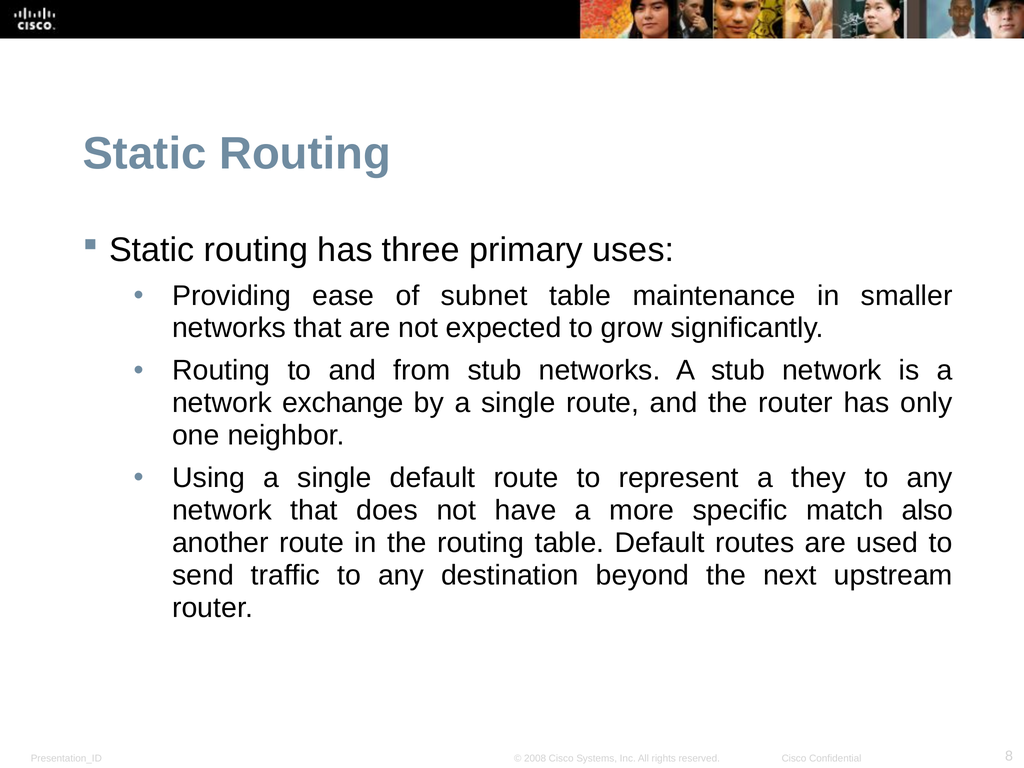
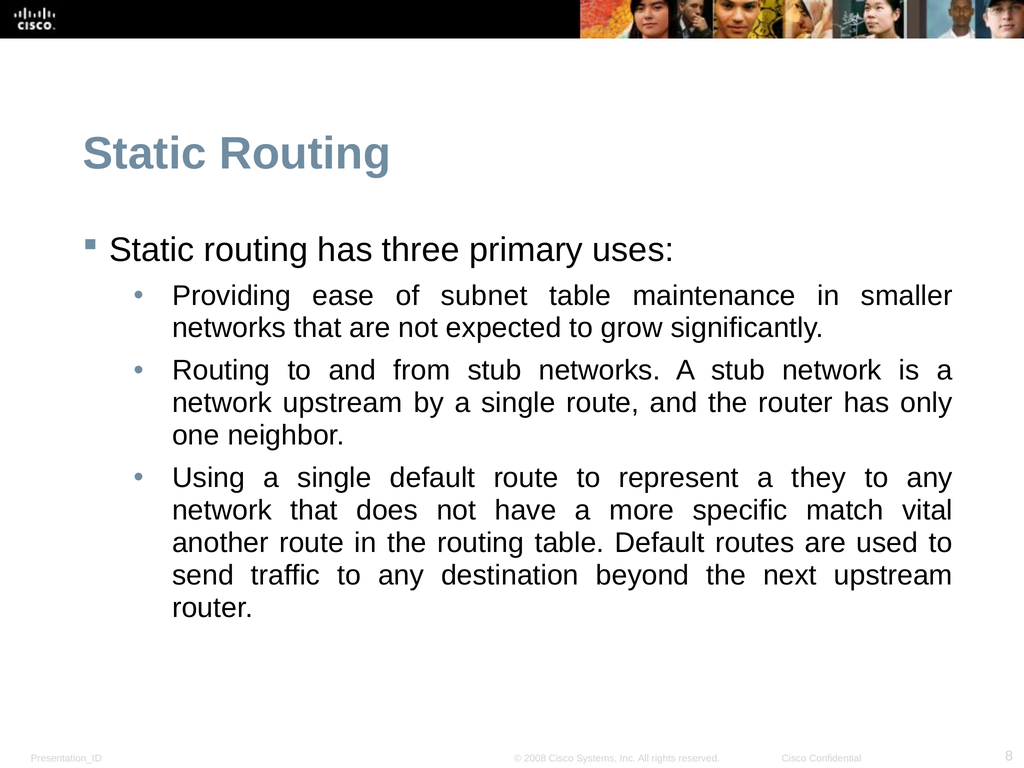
network exchange: exchange -> upstream
also: also -> vital
